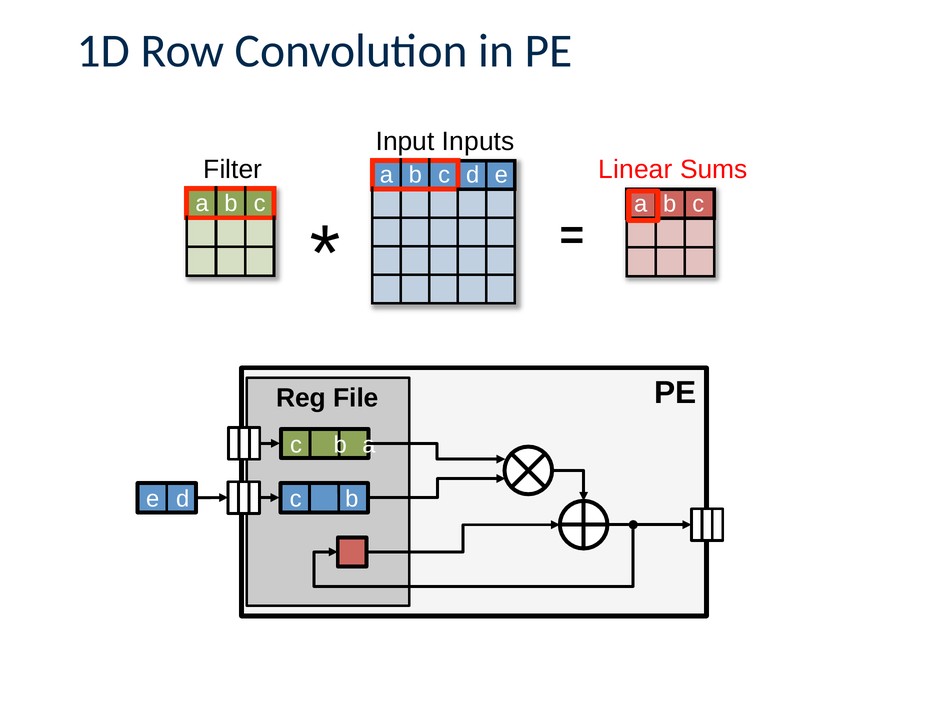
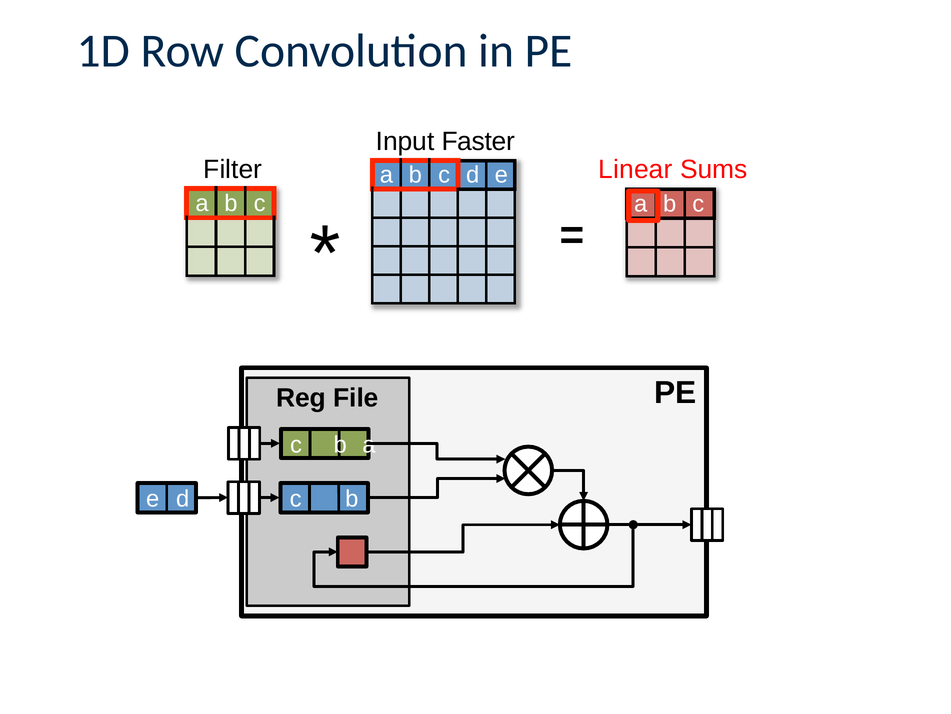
Inputs: Inputs -> Faster
